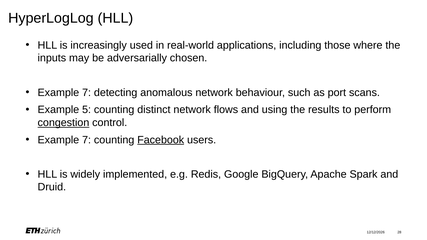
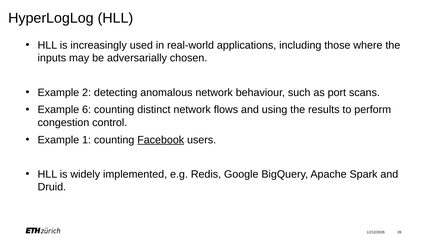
7 at (87, 93): 7 -> 2
5: 5 -> 6
congestion underline: present -> none
7 at (87, 140): 7 -> 1
